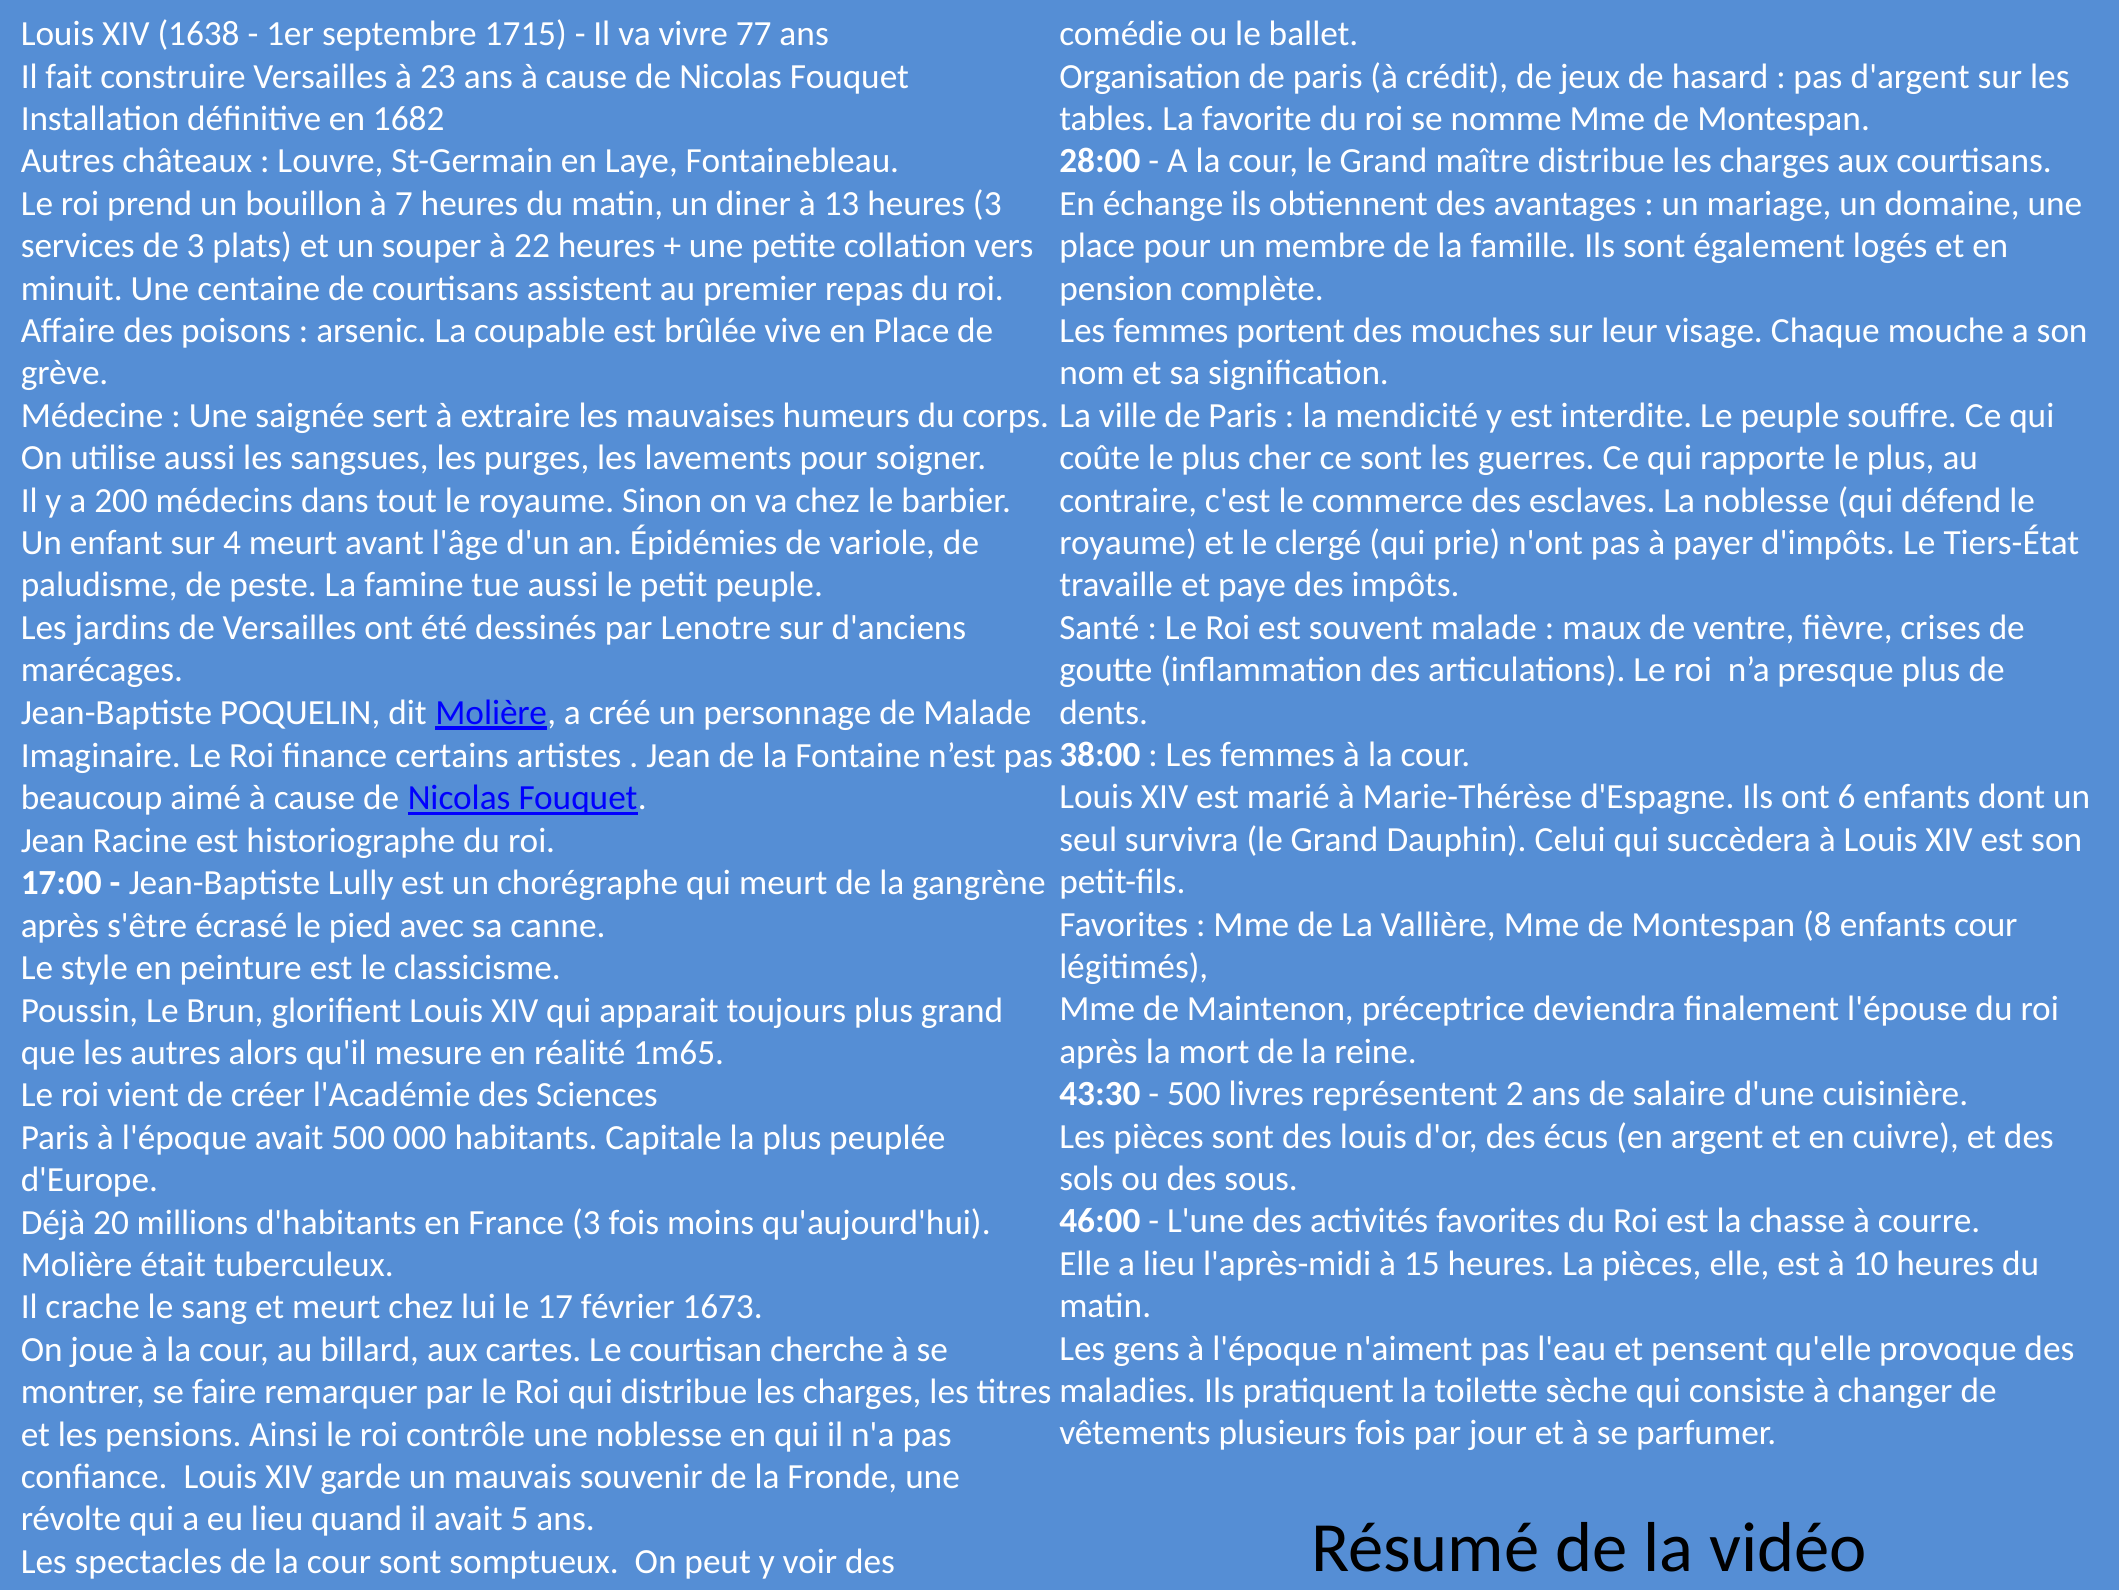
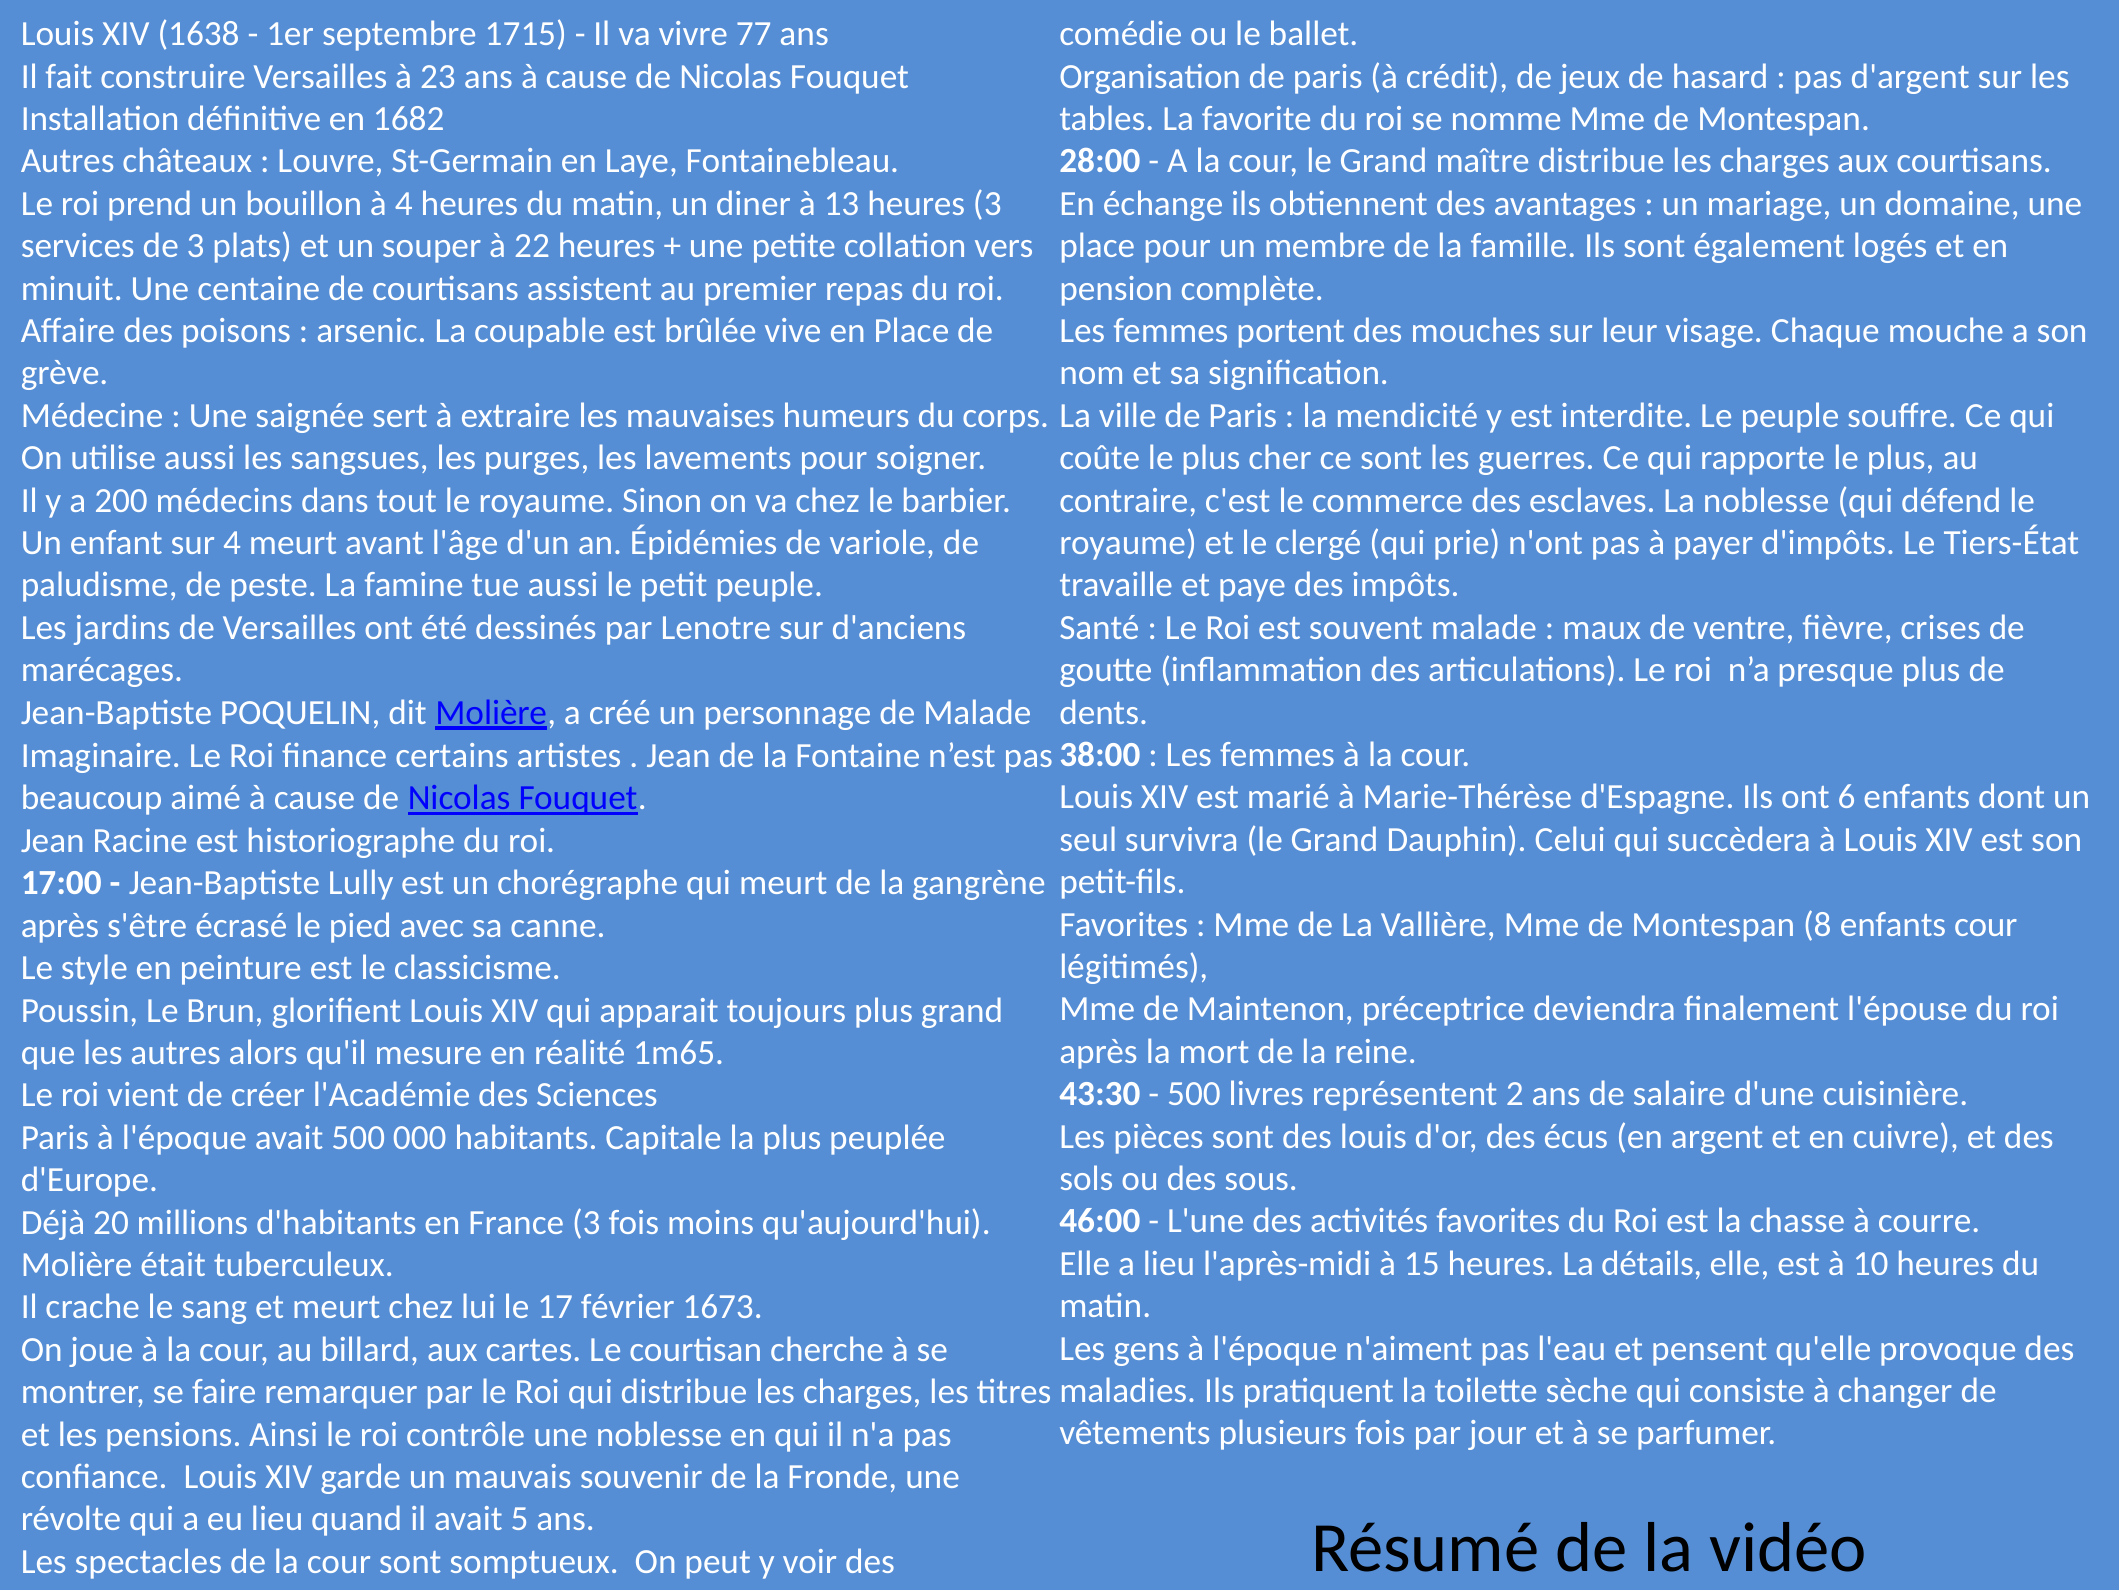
à 7: 7 -> 4
La pièces: pièces -> détails
